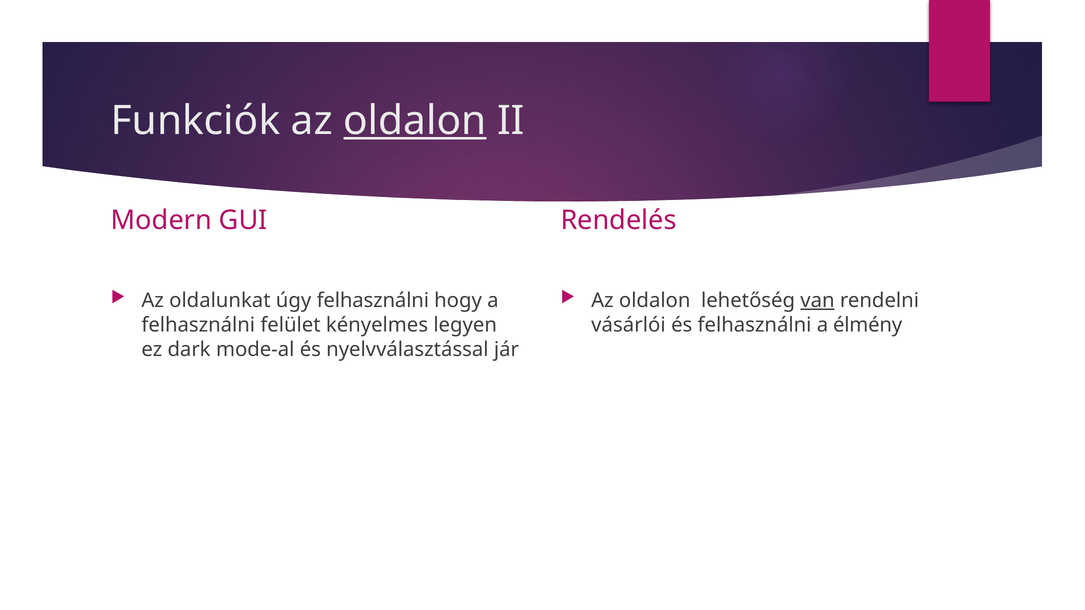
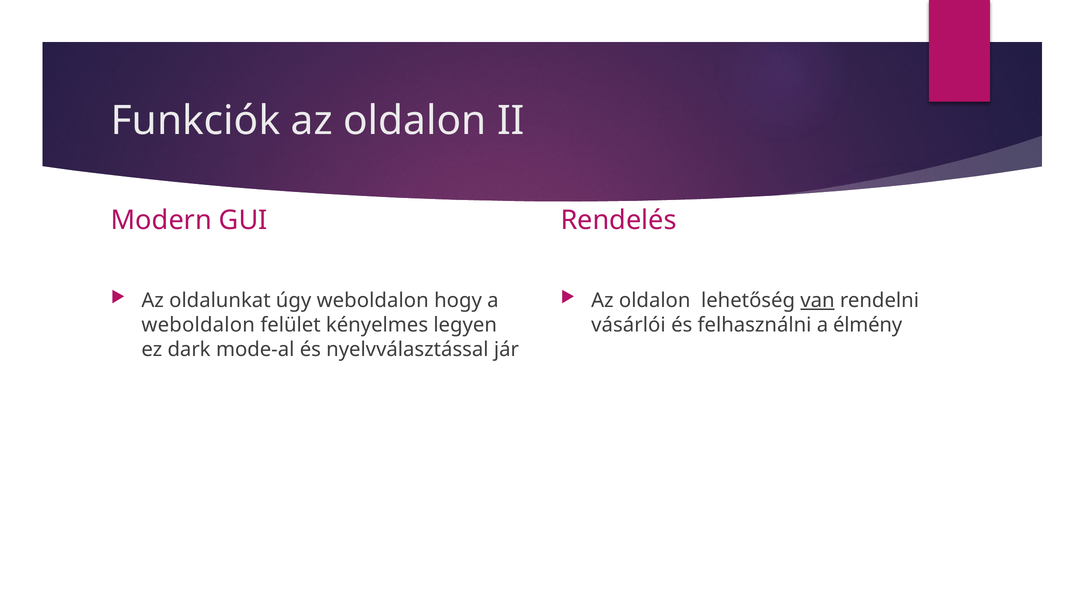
oldalon at (415, 121) underline: present -> none
úgy felhasználni: felhasználni -> weboldalon
felhasználni at (198, 325): felhasználni -> weboldalon
